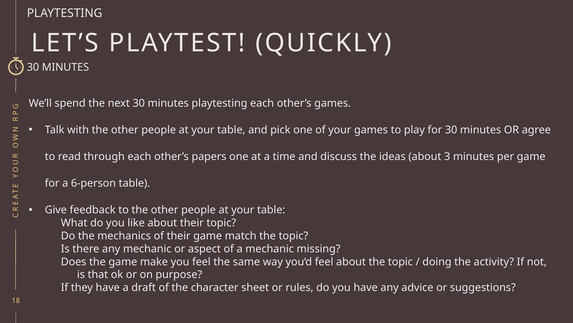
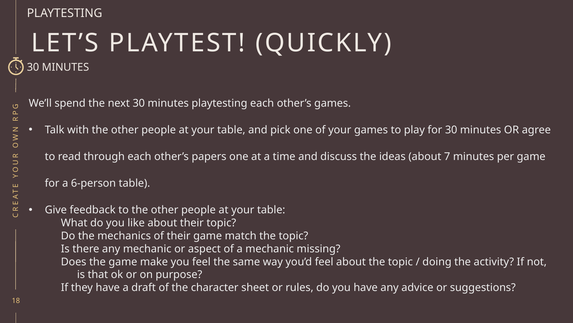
3: 3 -> 7
